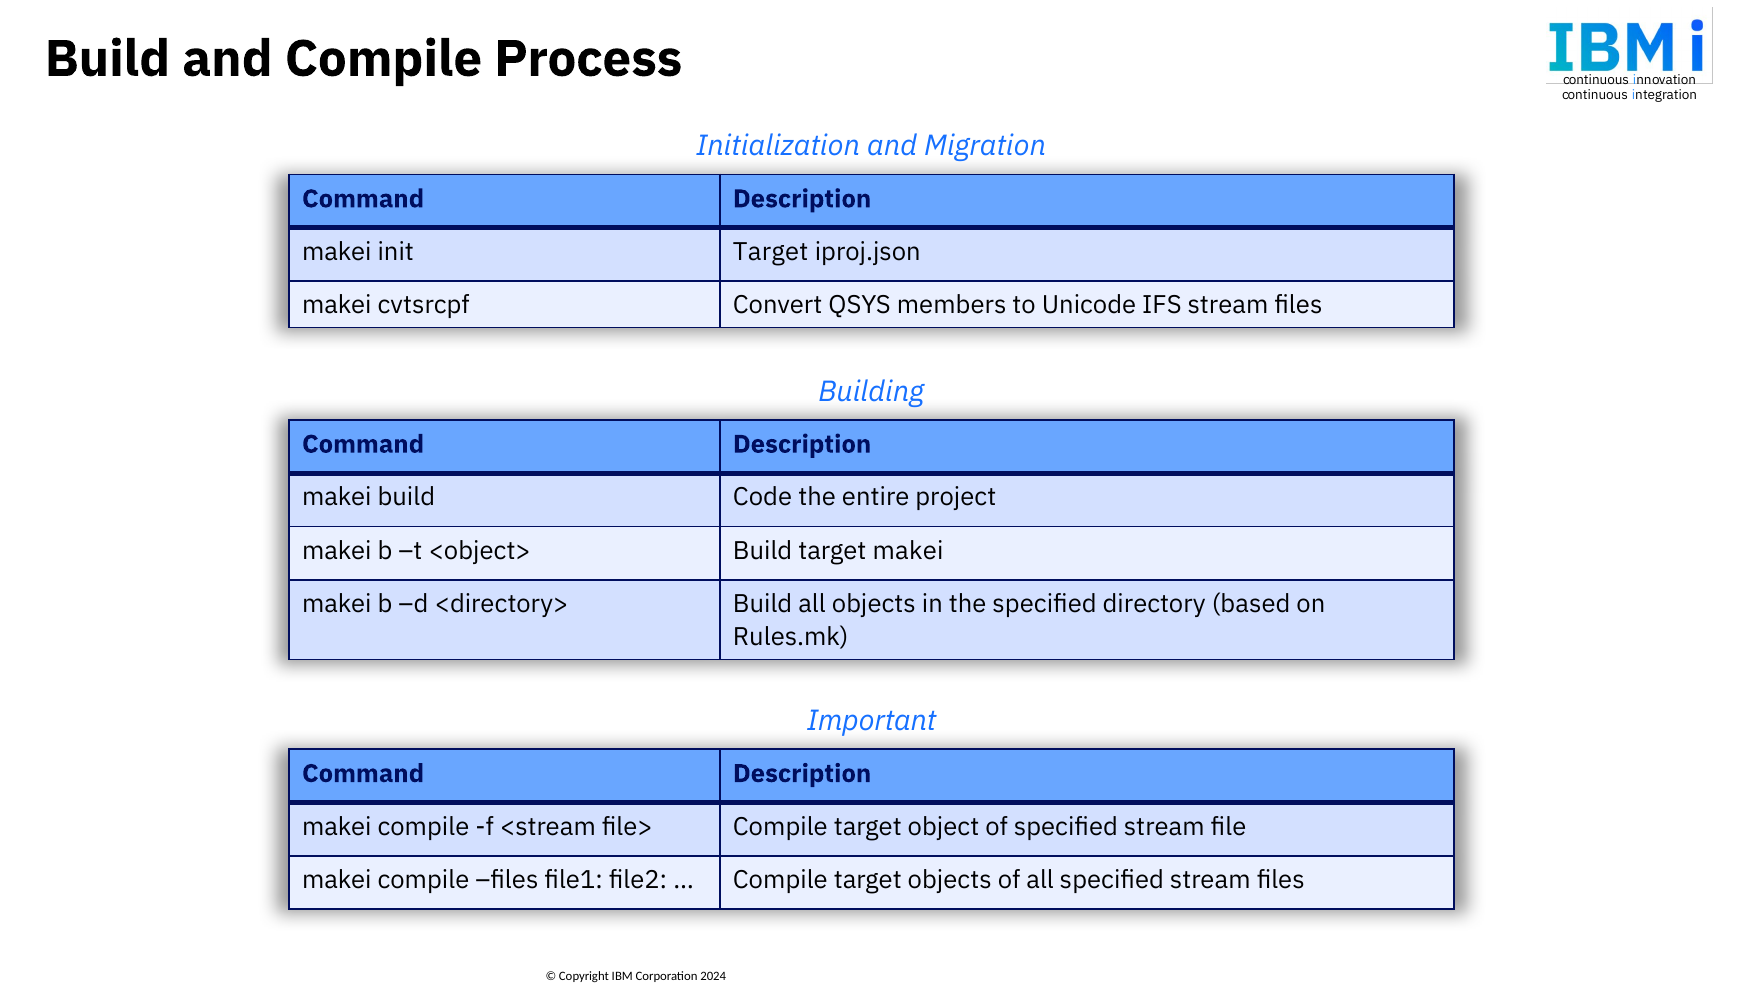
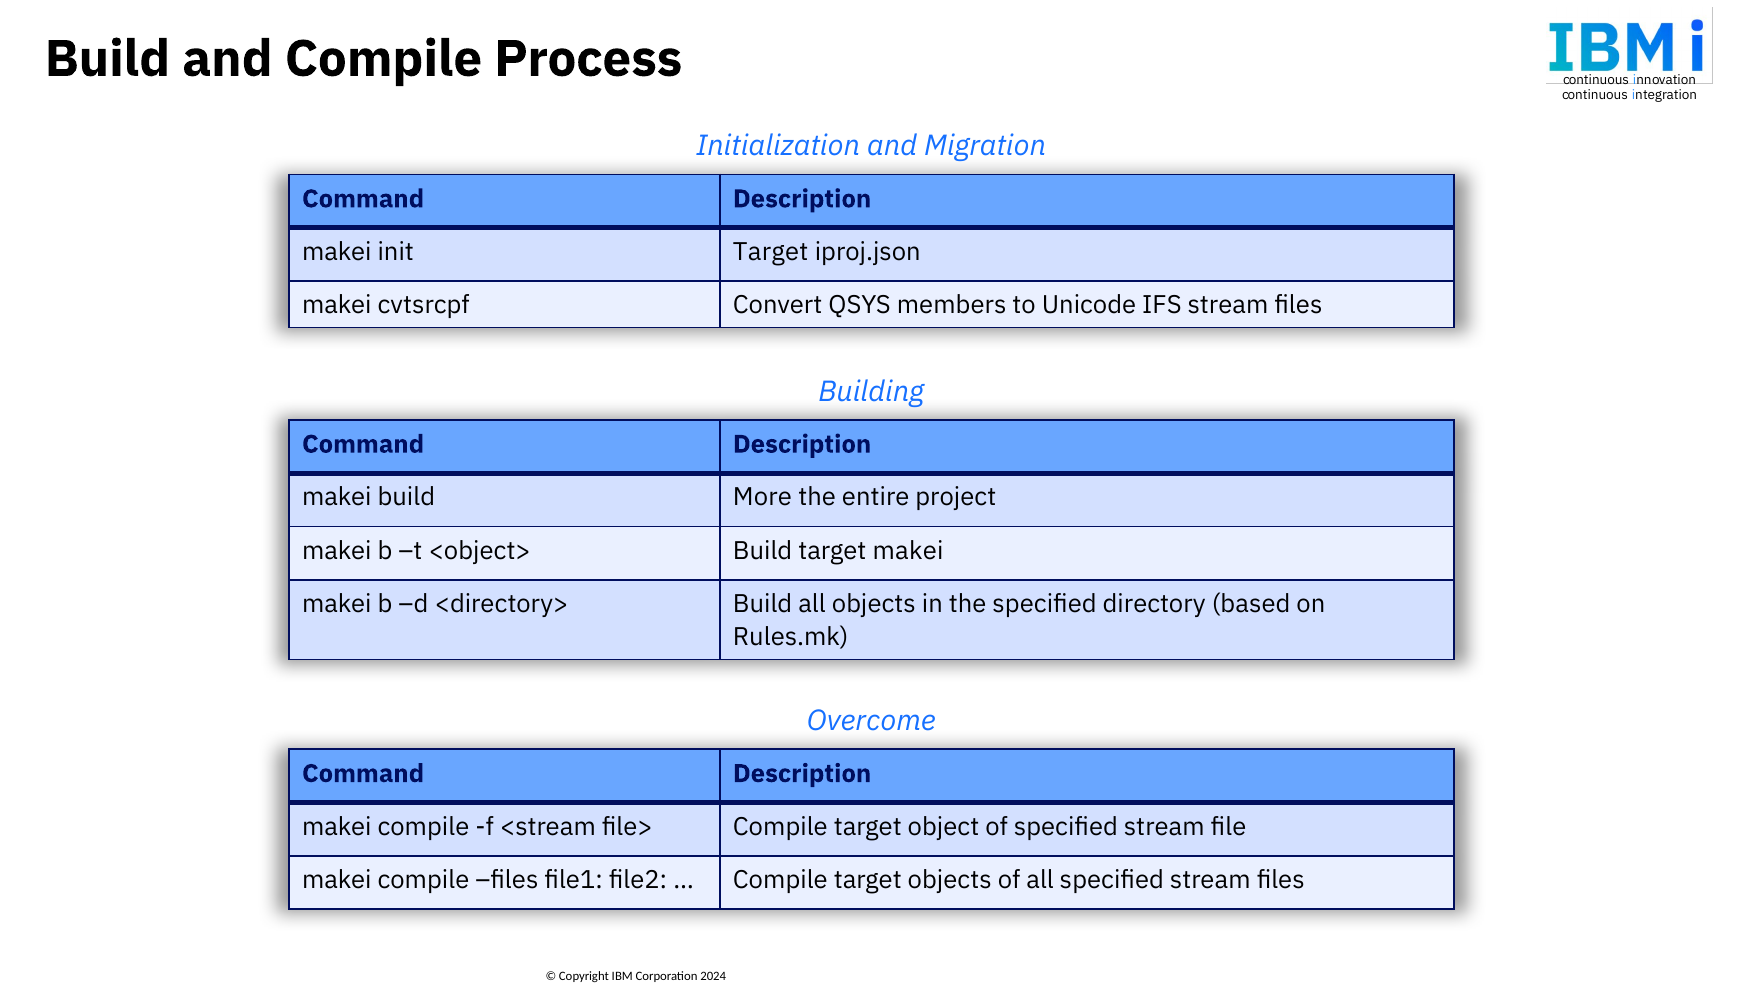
Code: Code -> More
Important: Important -> Overcome
